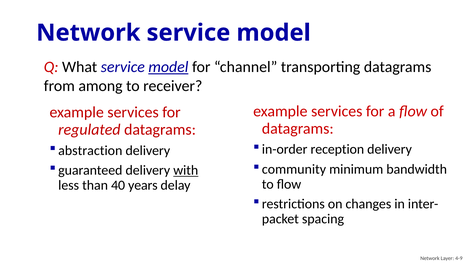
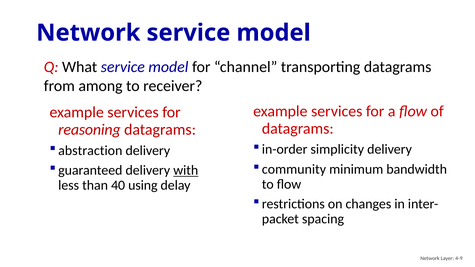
model at (168, 67) underline: present -> none
regulated: regulated -> reasoning
reception: reception -> simplicity
years: years -> using
